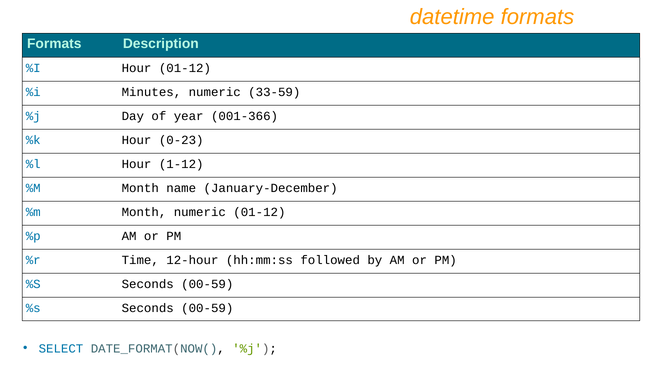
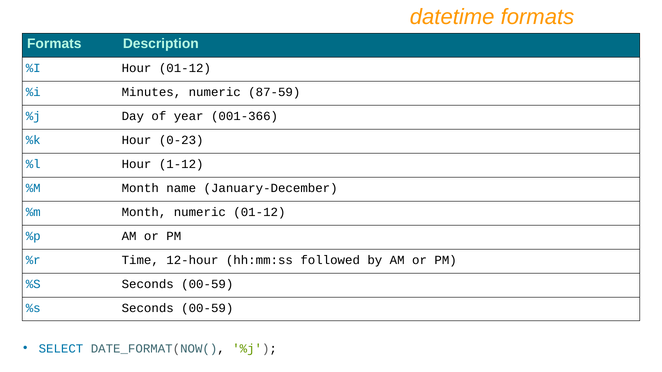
33-59: 33-59 -> 87-59
